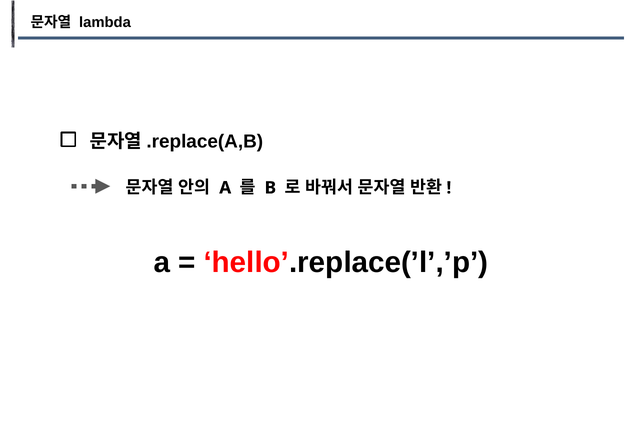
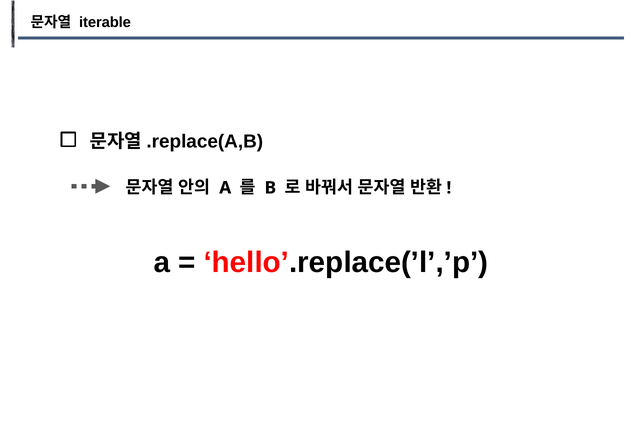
lambda: lambda -> iterable
